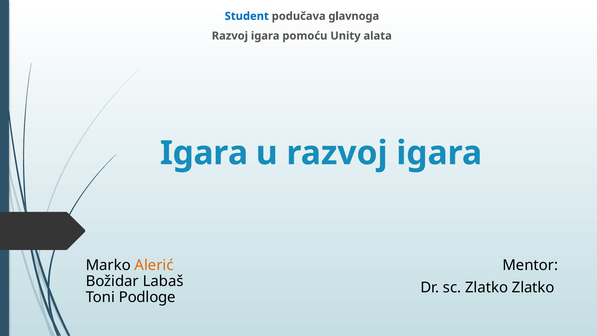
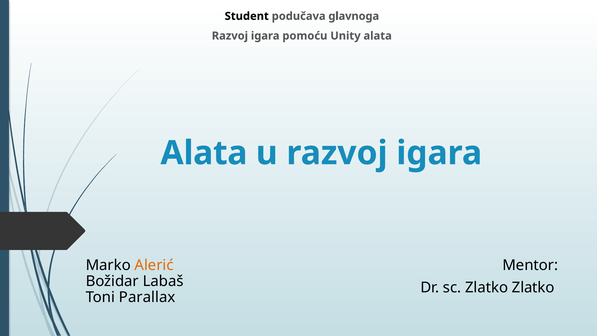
Student colour: blue -> black
Igara at (204, 153): Igara -> Alata
Podloge: Podloge -> Parallax
